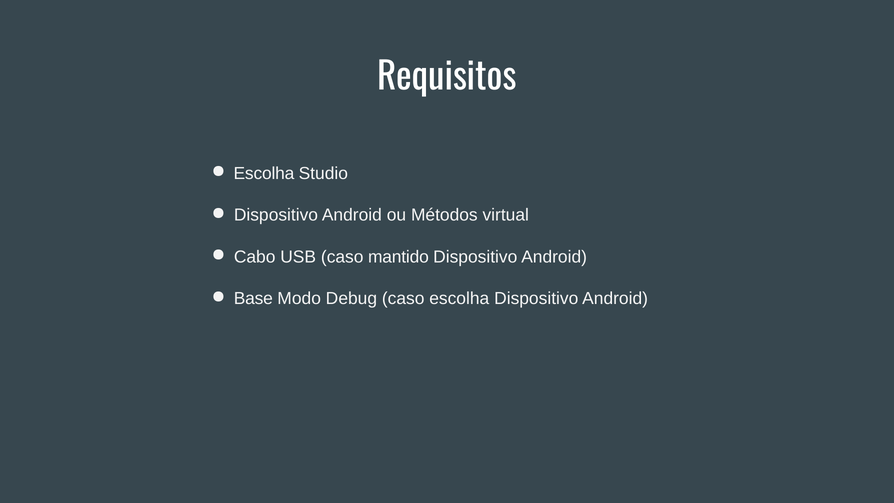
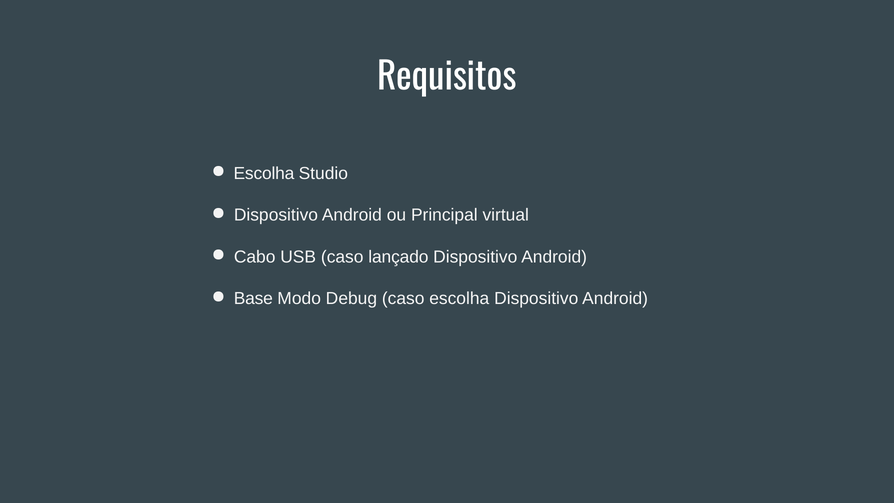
Métodos: Métodos -> Principal
mantido: mantido -> lançado
